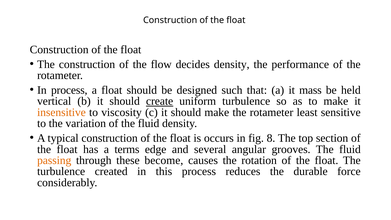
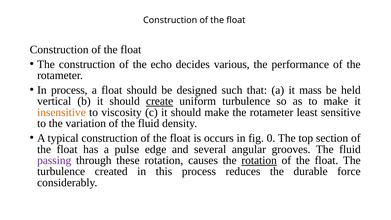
flow: flow -> echo
decides density: density -> various
8: 8 -> 0
terms: terms -> pulse
passing colour: orange -> purple
these become: become -> rotation
rotation at (259, 160) underline: none -> present
